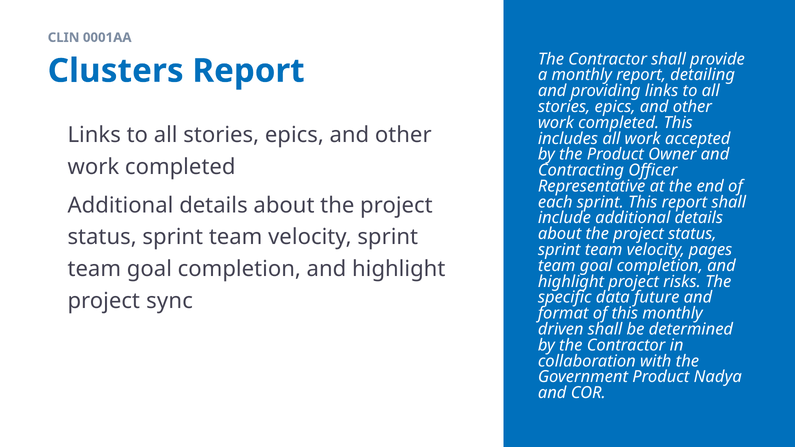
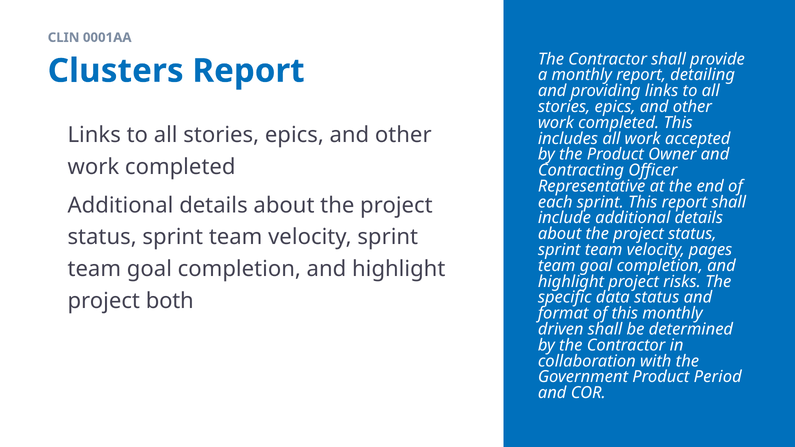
data future: future -> status
sync: sync -> both
Nadya: Nadya -> Period
